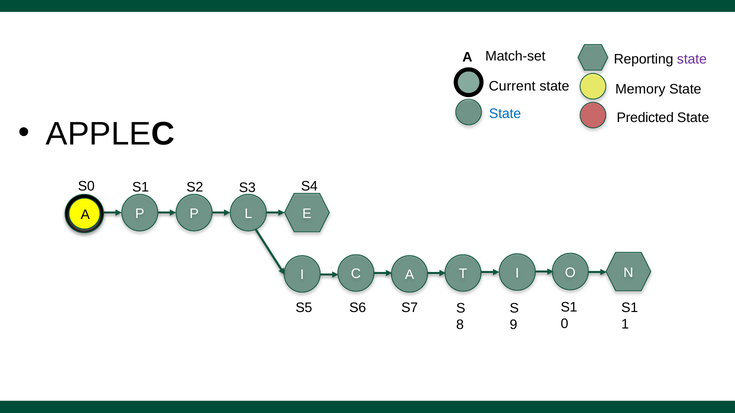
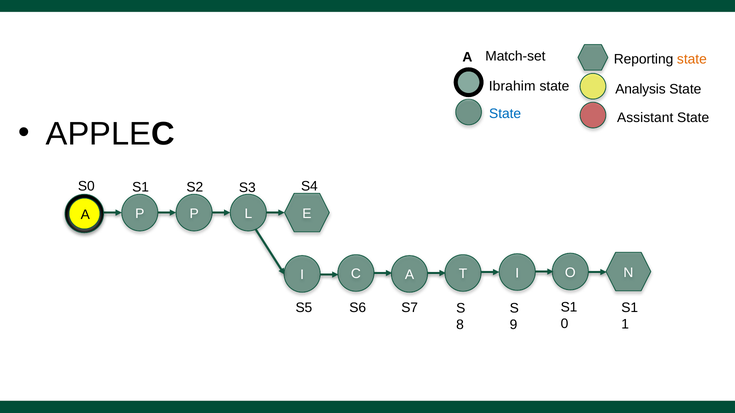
state at (692, 59) colour: purple -> orange
Current: Current -> Ibrahim
Memory: Memory -> Analysis
Predicted: Predicted -> Assistant
